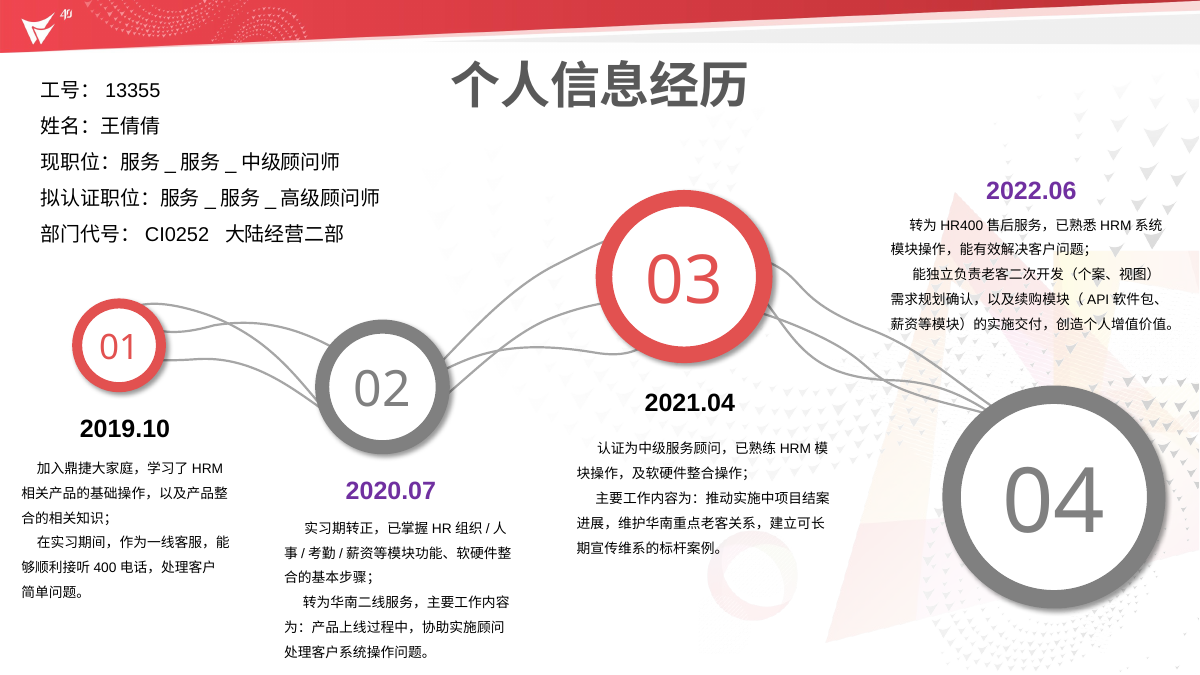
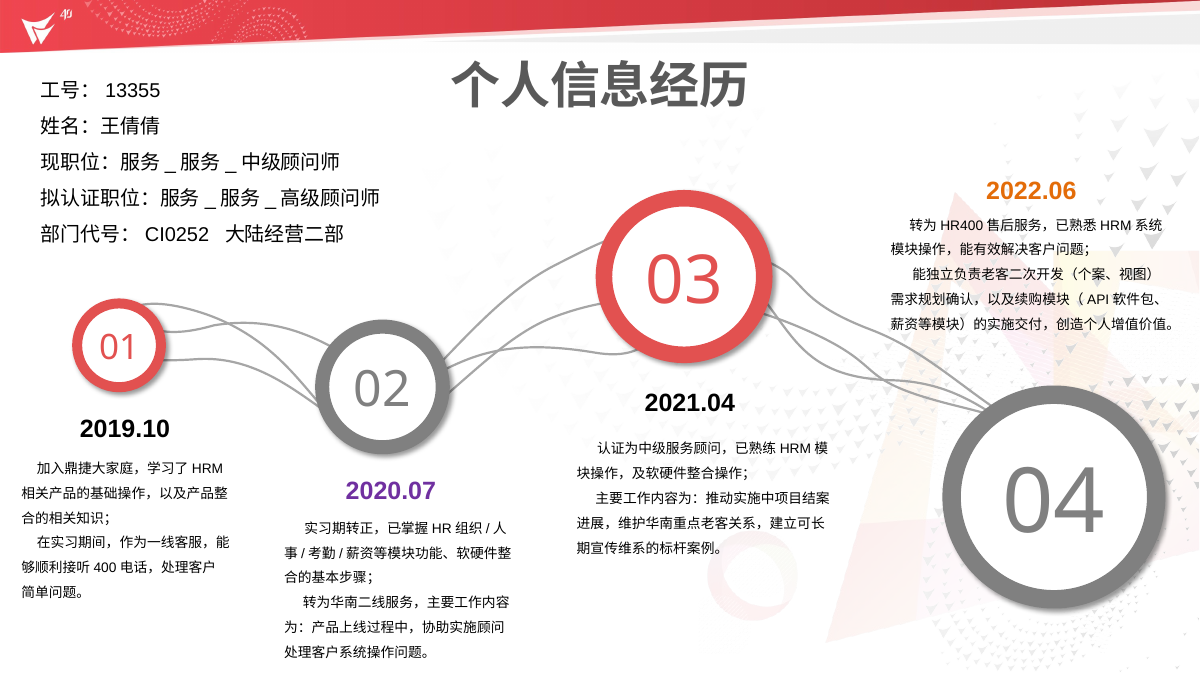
2022.06 colour: purple -> orange
